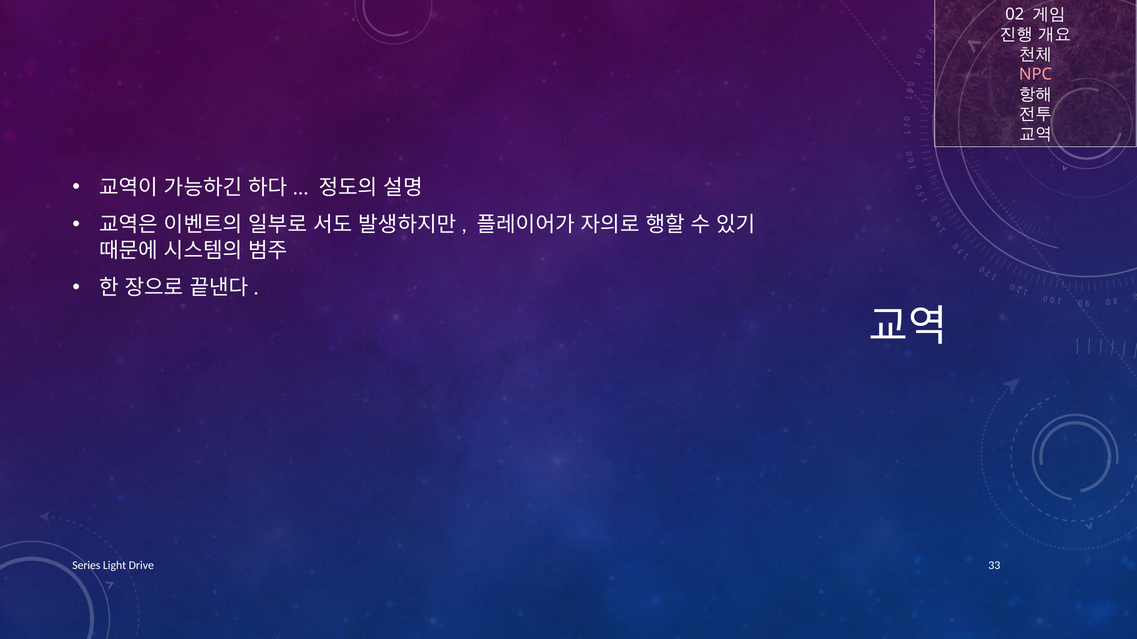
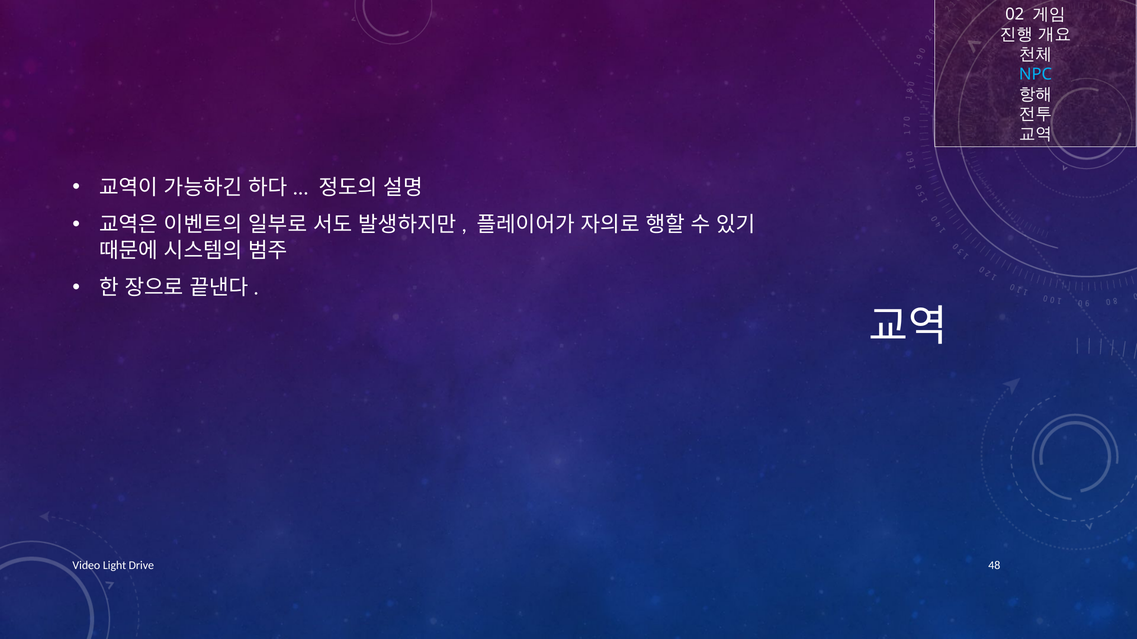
NPC colour: pink -> light blue
Series: Series -> Video
33: 33 -> 48
